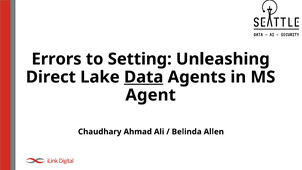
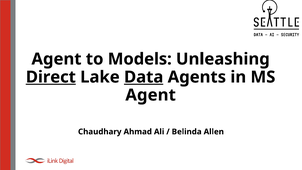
Errors at (57, 59): Errors -> Agent
Setting: Setting -> Models
Direct underline: none -> present
